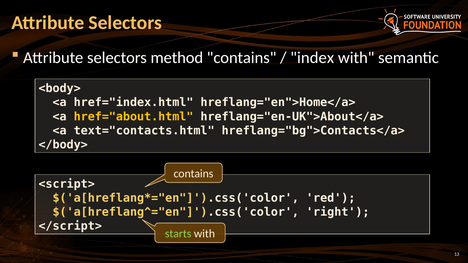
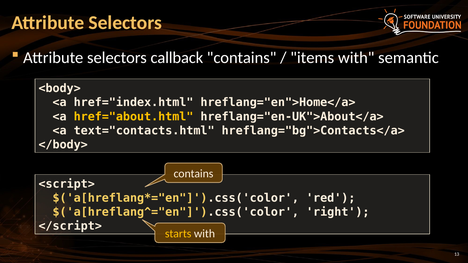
method: method -> callback
index: index -> items
starts colour: light green -> yellow
